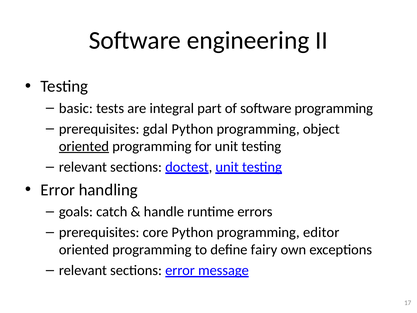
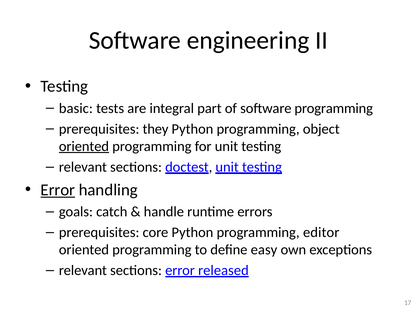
gdal: gdal -> they
Error at (58, 190) underline: none -> present
fairy: fairy -> easy
message: message -> released
